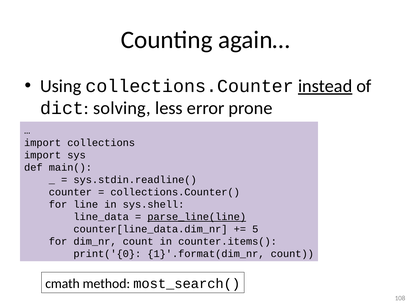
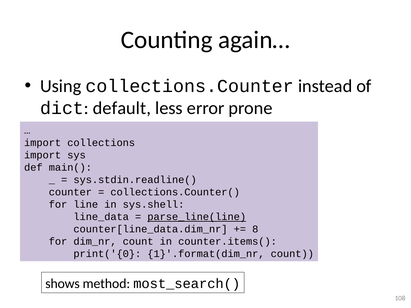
instead underline: present -> none
solving: solving -> default
5: 5 -> 8
cmath: cmath -> shows
